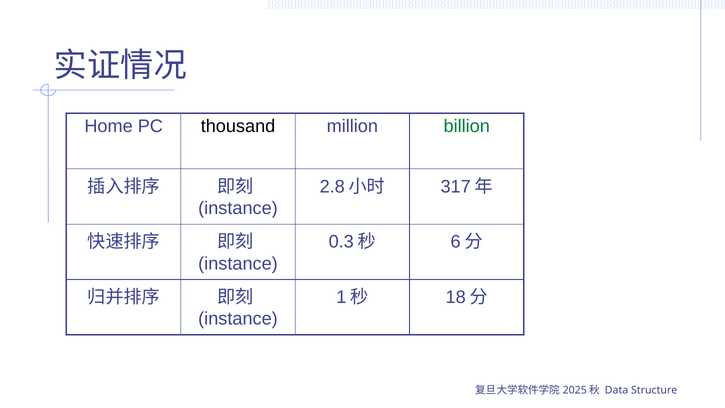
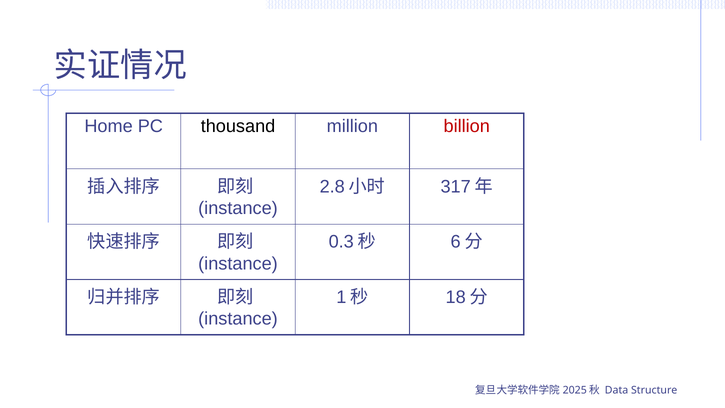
billion colour: green -> red
